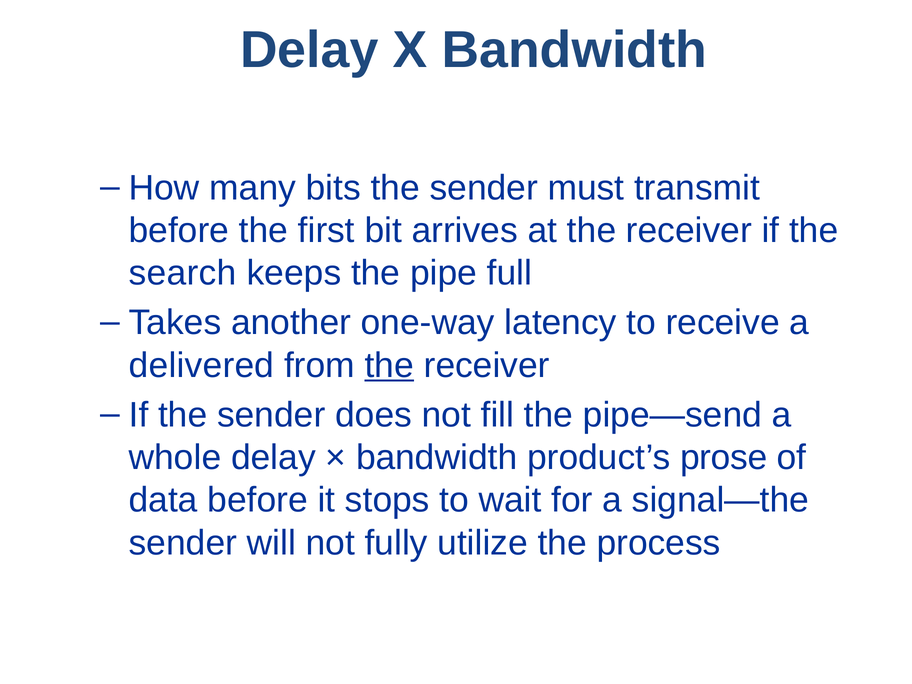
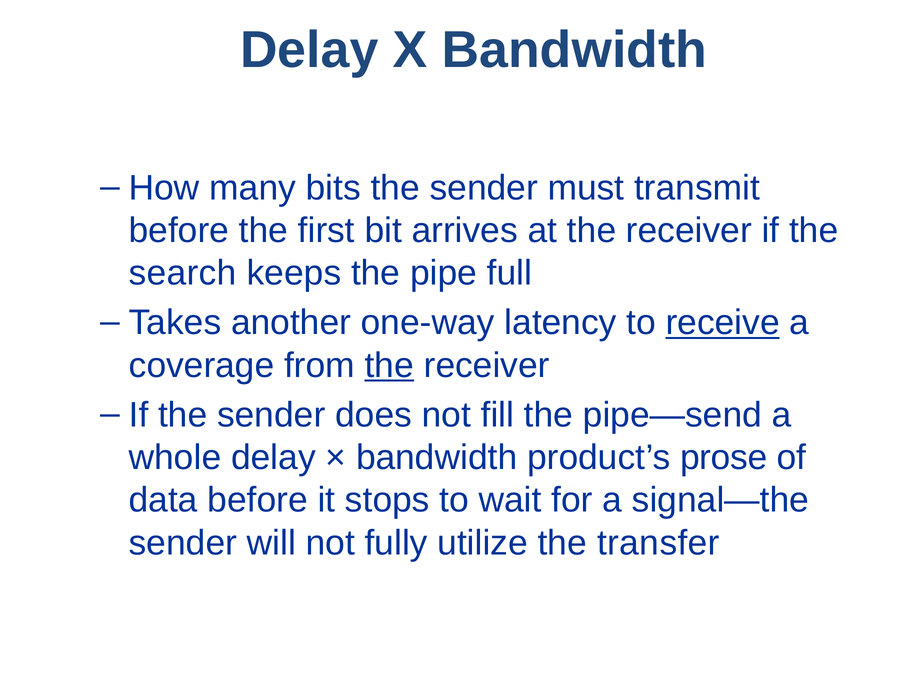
receive underline: none -> present
delivered: delivered -> coverage
process: process -> transfer
